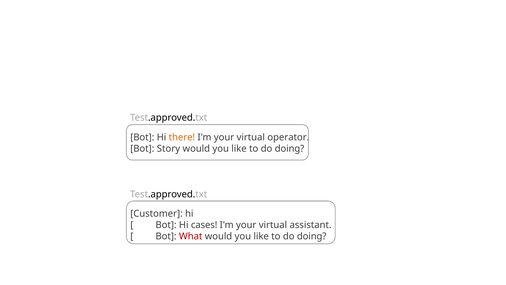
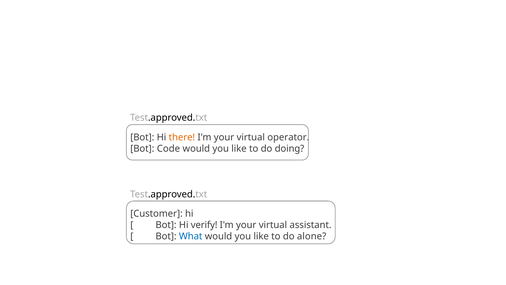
Story: Story -> Code
cases: cases -> verify
What colour: red -> blue
doing at (312, 236): doing -> alone
